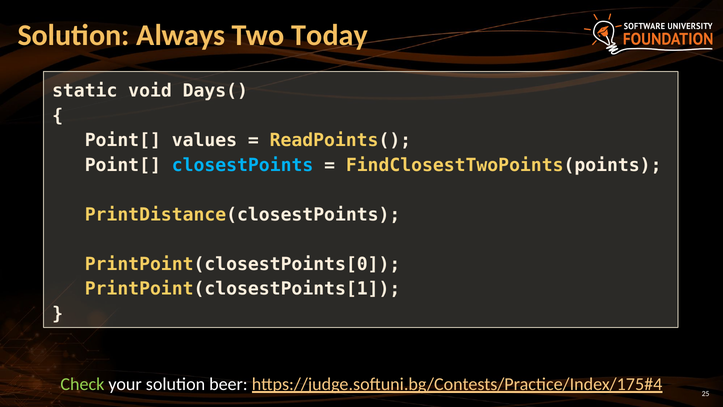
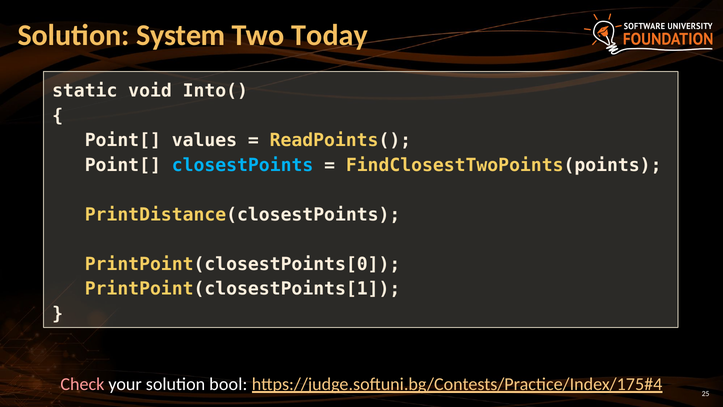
Always: Always -> System
Days(: Days( -> Into(
Check colour: light green -> pink
beer: beer -> bool
